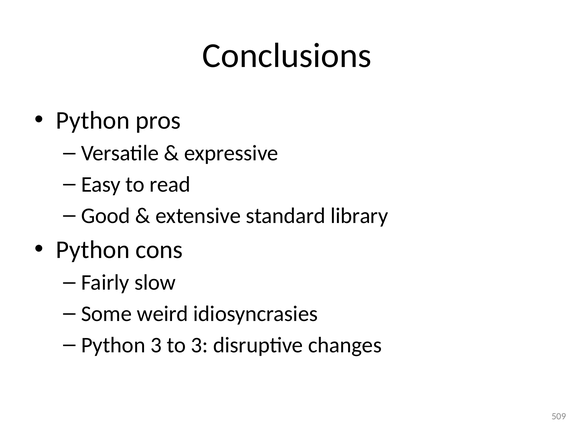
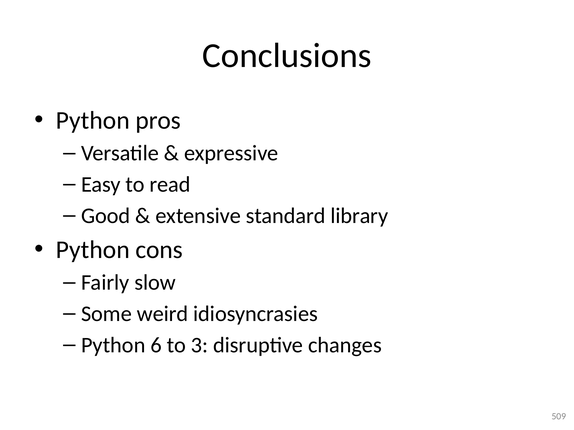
Python 3: 3 -> 6
